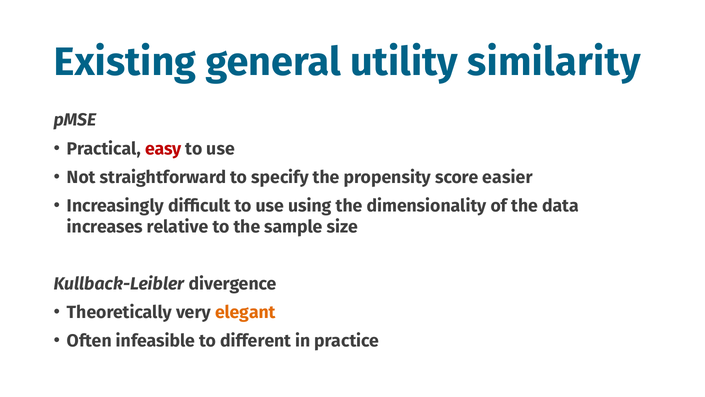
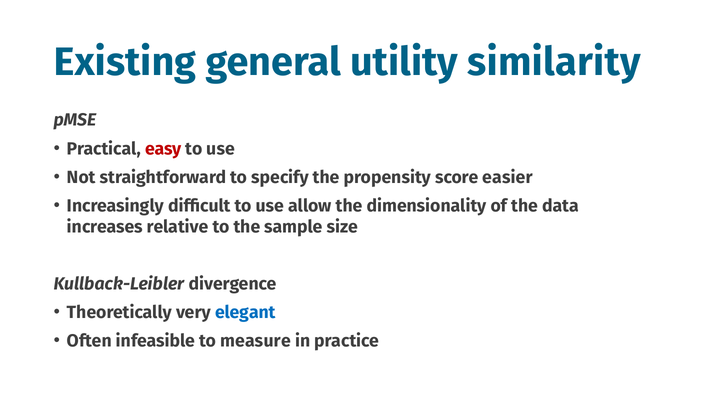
using: using -> allow
elegant colour: orange -> blue
different: different -> measure
